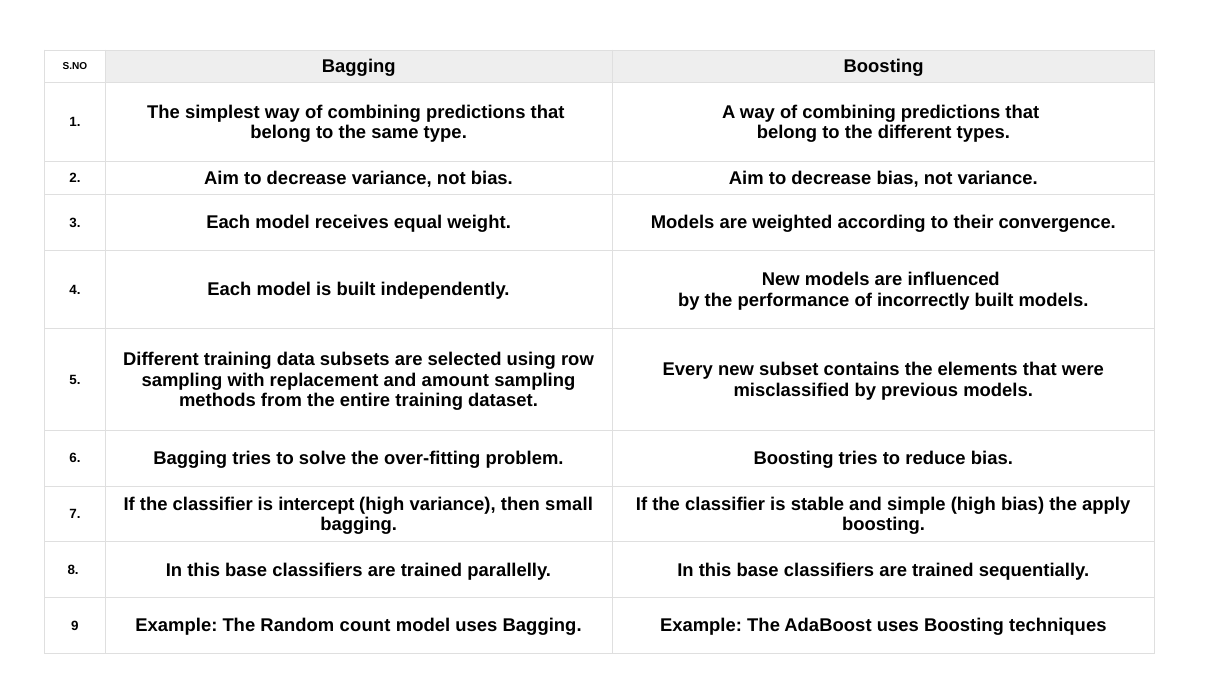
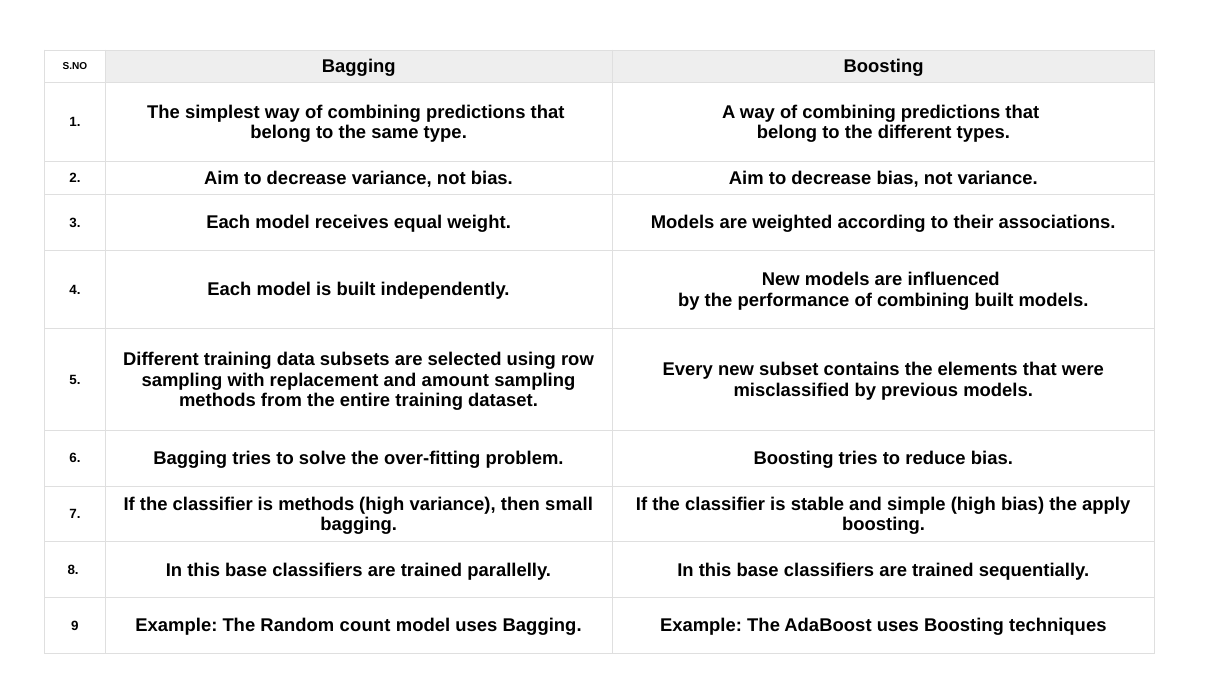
convergence: convergence -> associations
performance of incorrectly: incorrectly -> combining
is intercept: intercept -> methods
